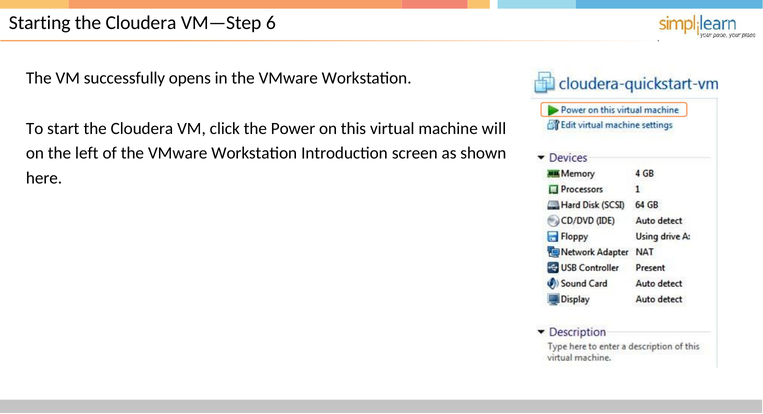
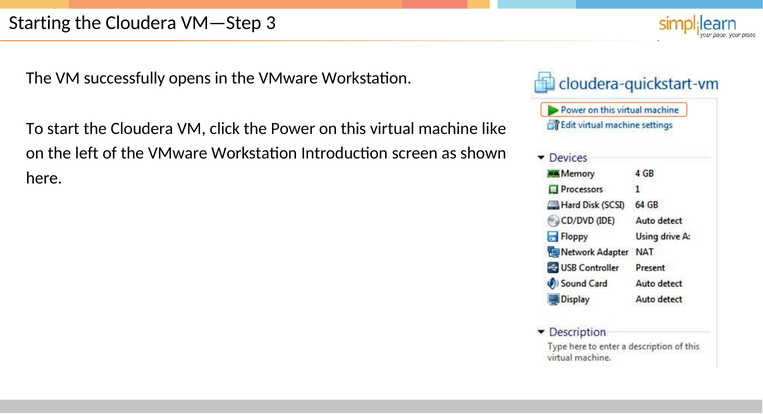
6: 6 -> 3
will: will -> like
